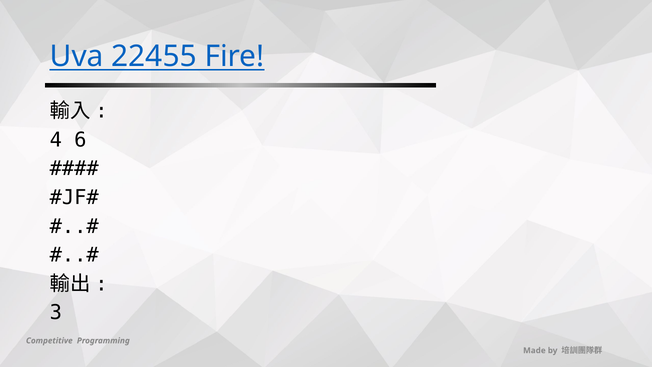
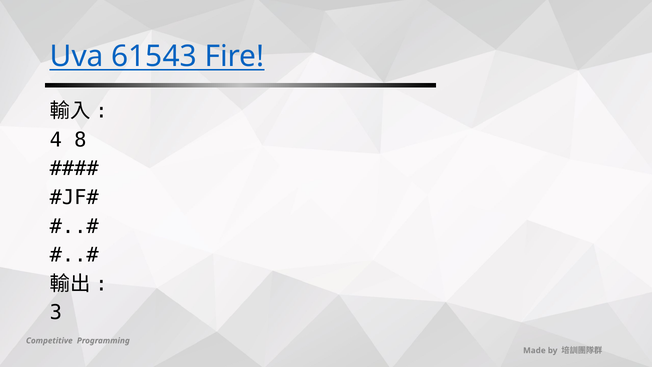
22455: 22455 -> 61543
6: 6 -> 8
